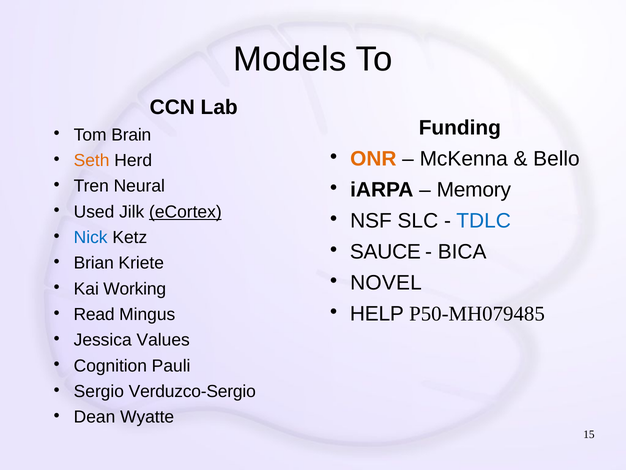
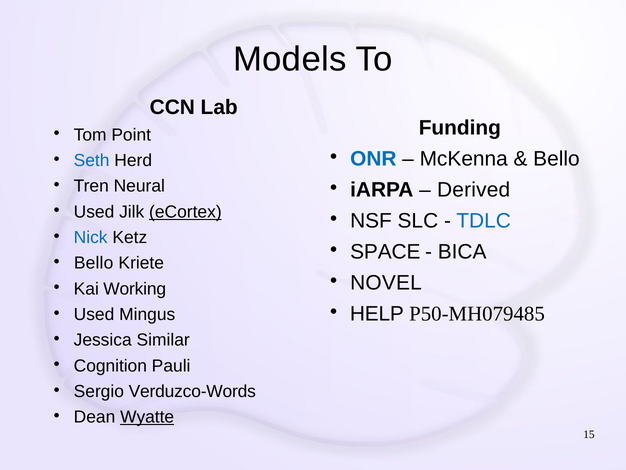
Brain: Brain -> Point
ONR colour: orange -> blue
Seth colour: orange -> blue
Memory: Memory -> Derived
SAUCE: SAUCE -> SPACE
Brian at (94, 263): Brian -> Bello
Read at (94, 314): Read -> Used
Values: Values -> Similar
Verduzco-Sergio: Verduzco-Sergio -> Verduzco-Words
Wyatte underline: none -> present
